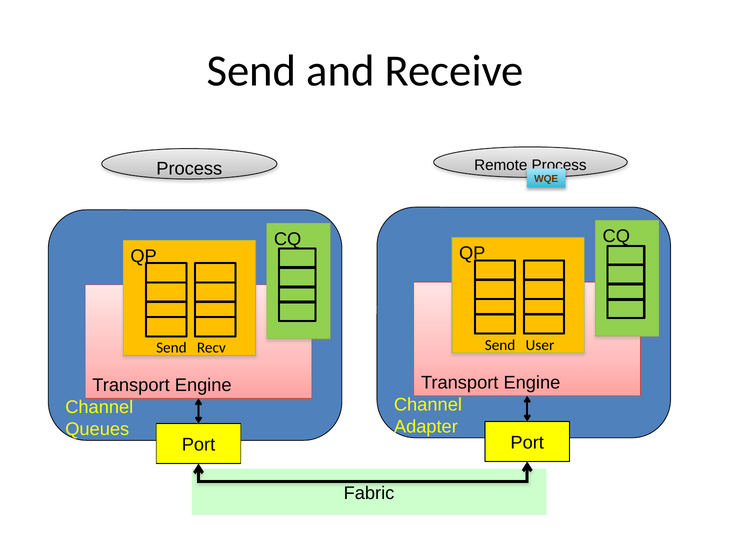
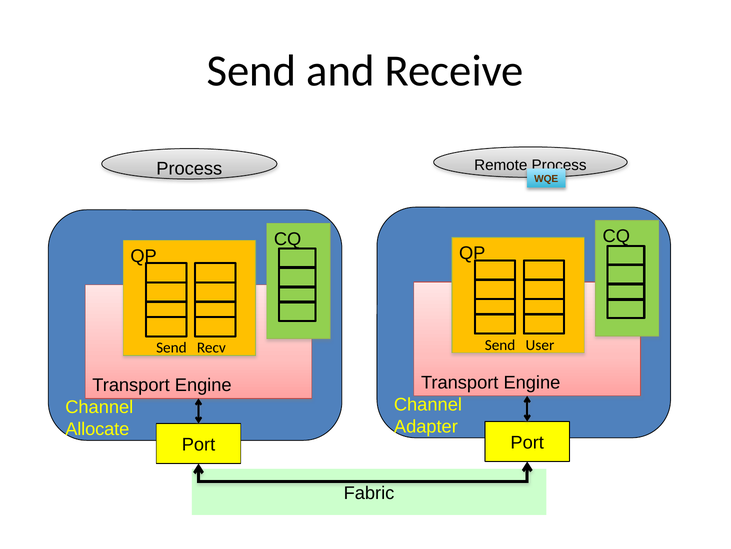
Queues: Queues -> Allocate
